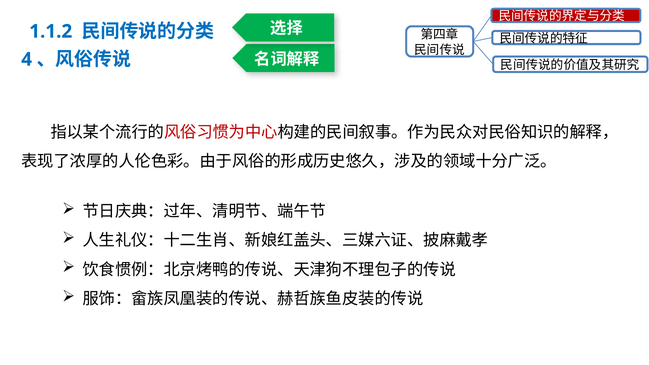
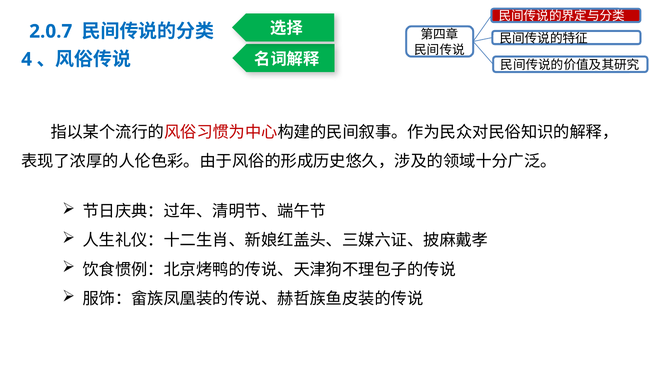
1.1.2: 1.1.2 -> 2.0.7
